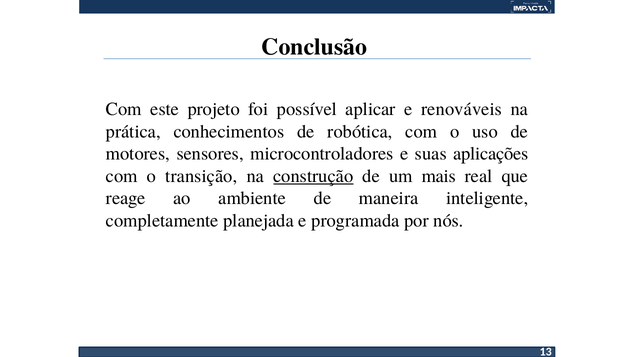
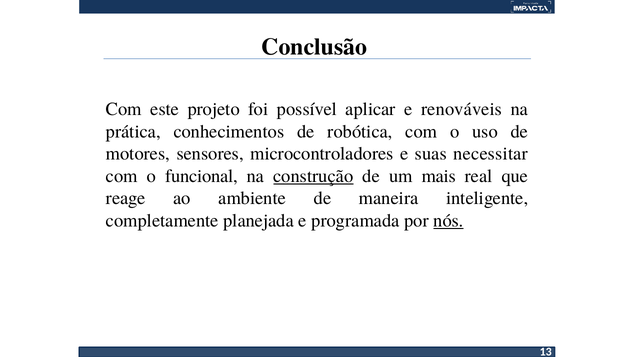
aplicações: aplicações -> necessitar
transição: transição -> funcional
nós underline: none -> present
